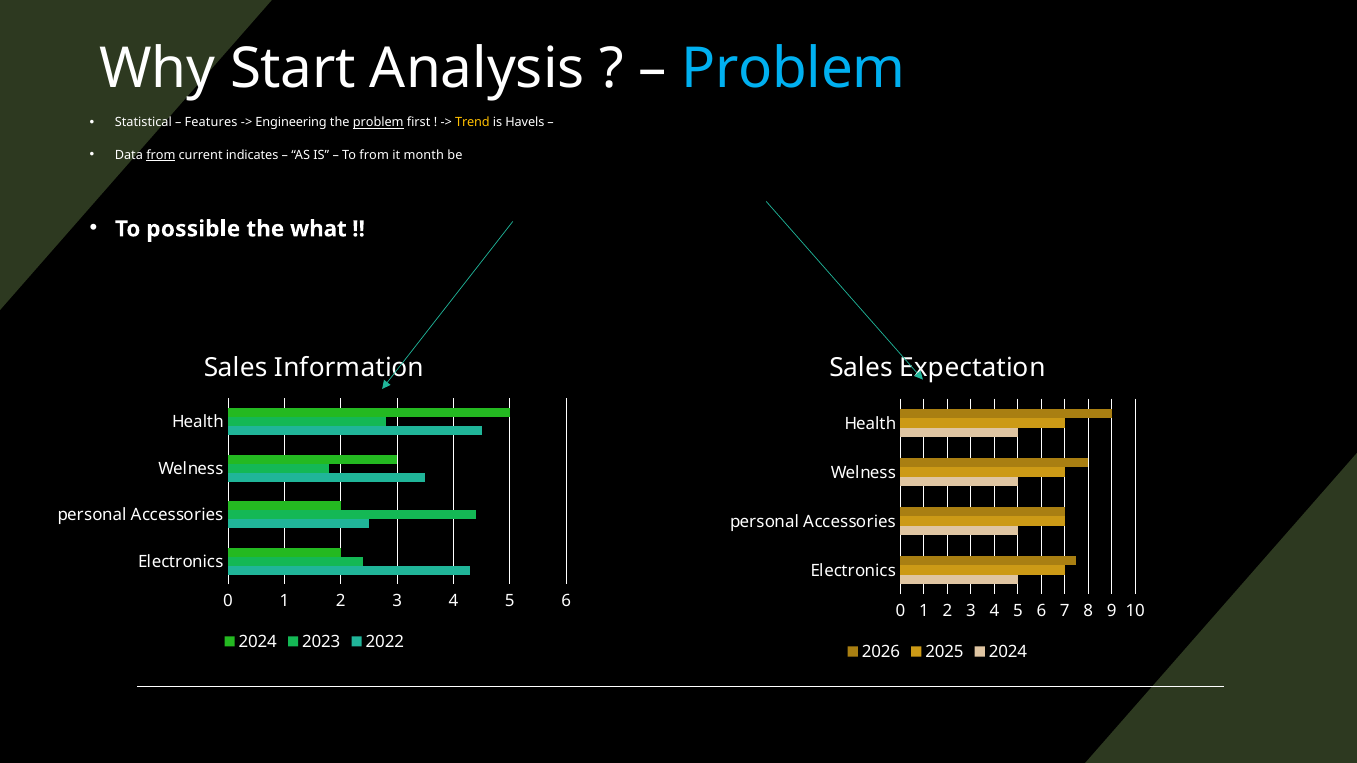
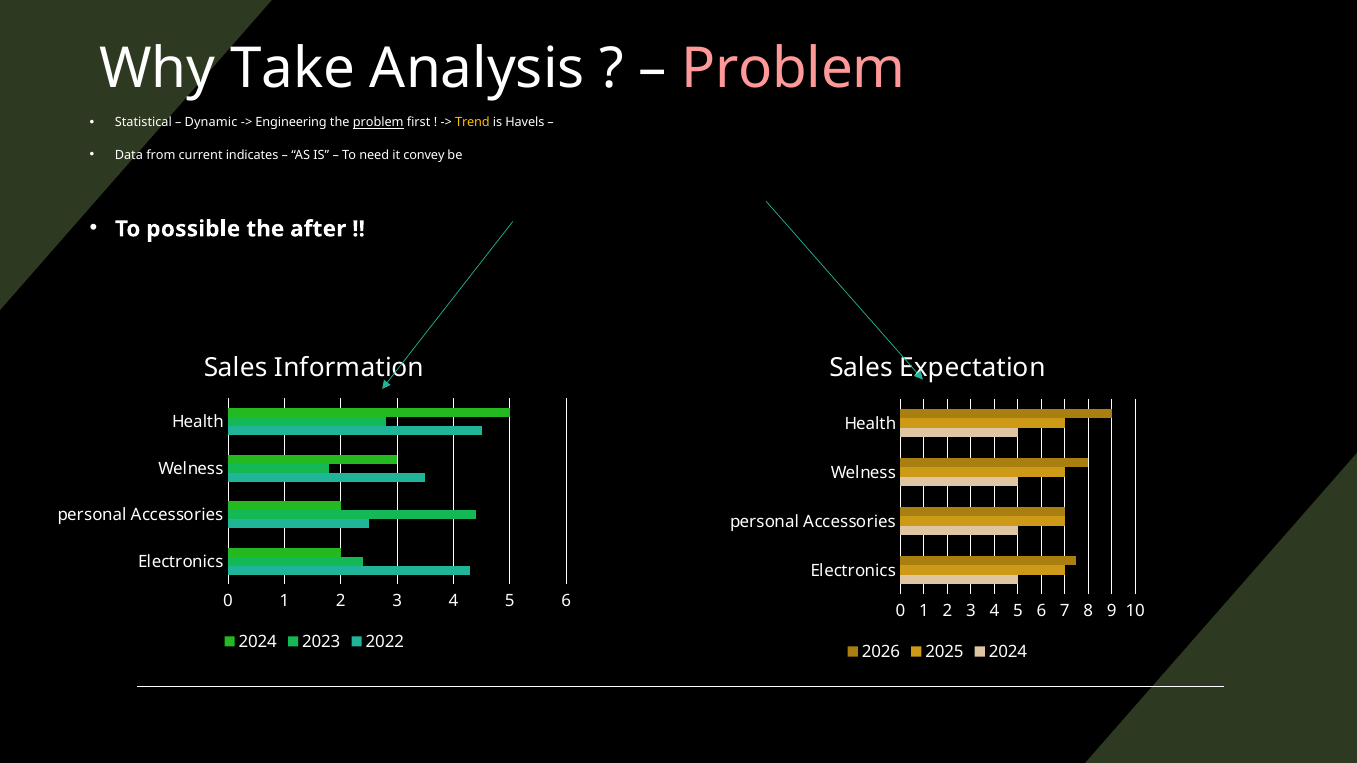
Start: Start -> Take
Problem at (794, 69) colour: light blue -> pink
Features: Features -> Dynamic
from at (161, 155) underline: present -> none
To from: from -> need
month: month -> convey
what: what -> after
